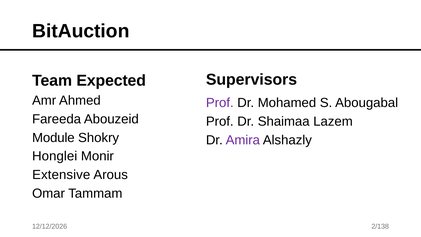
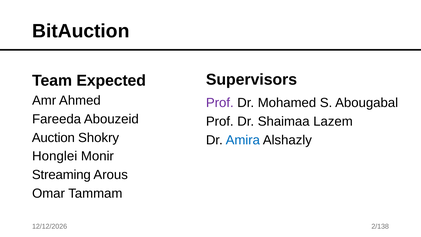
Module: Module -> Auction
Amira colour: purple -> blue
Extensive: Extensive -> Streaming
